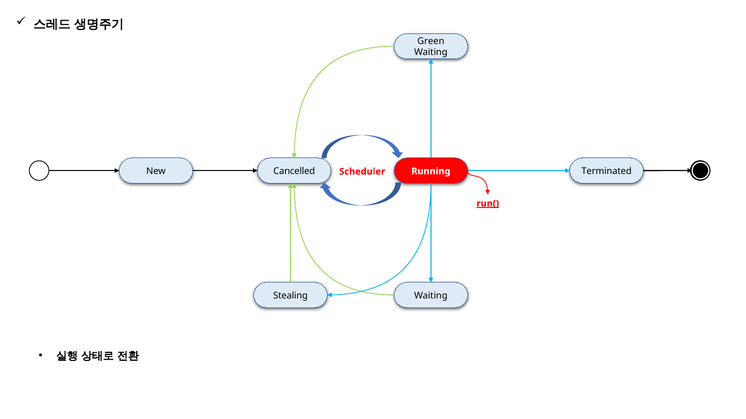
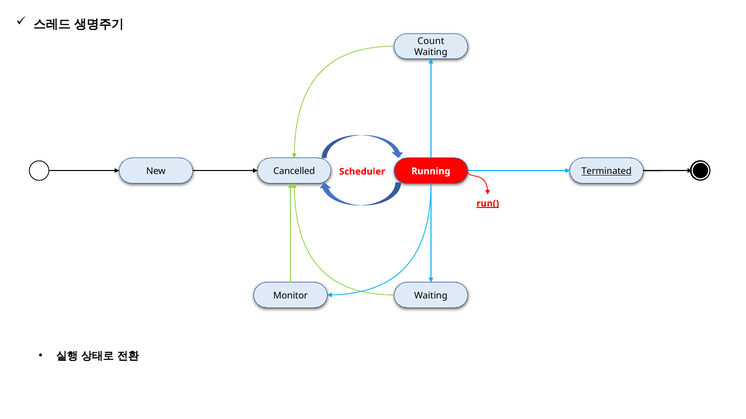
Green: Green -> Count
Terminated underline: none -> present
Stealing: Stealing -> Monitor
